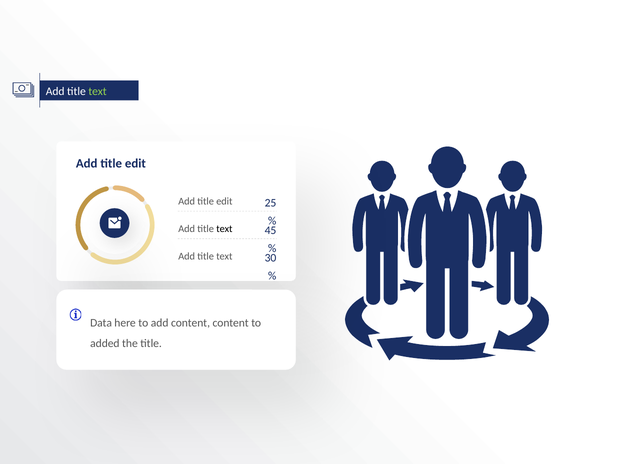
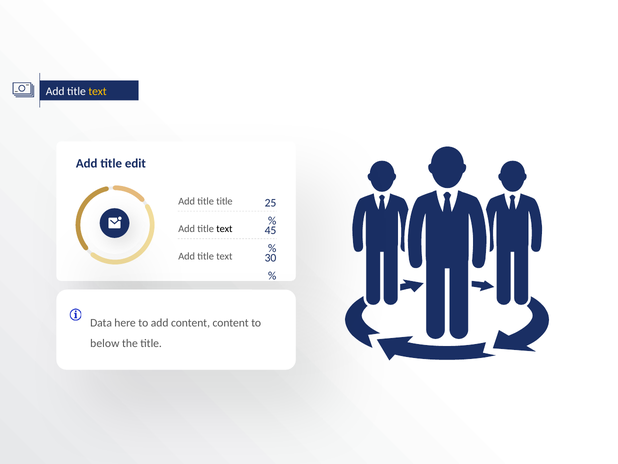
text at (98, 91) colour: light green -> yellow
edit at (224, 201): edit -> title
added: added -> below
